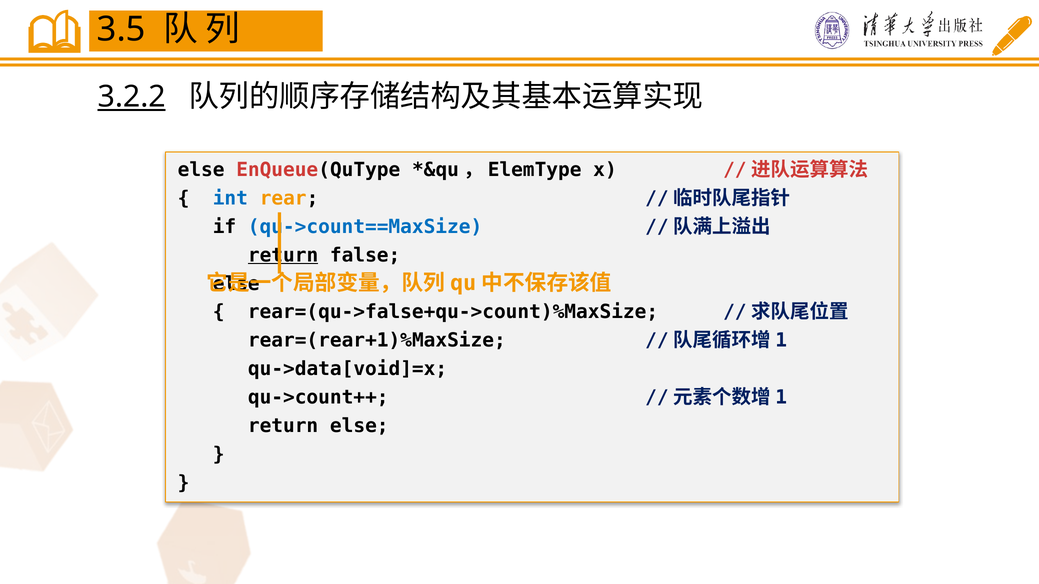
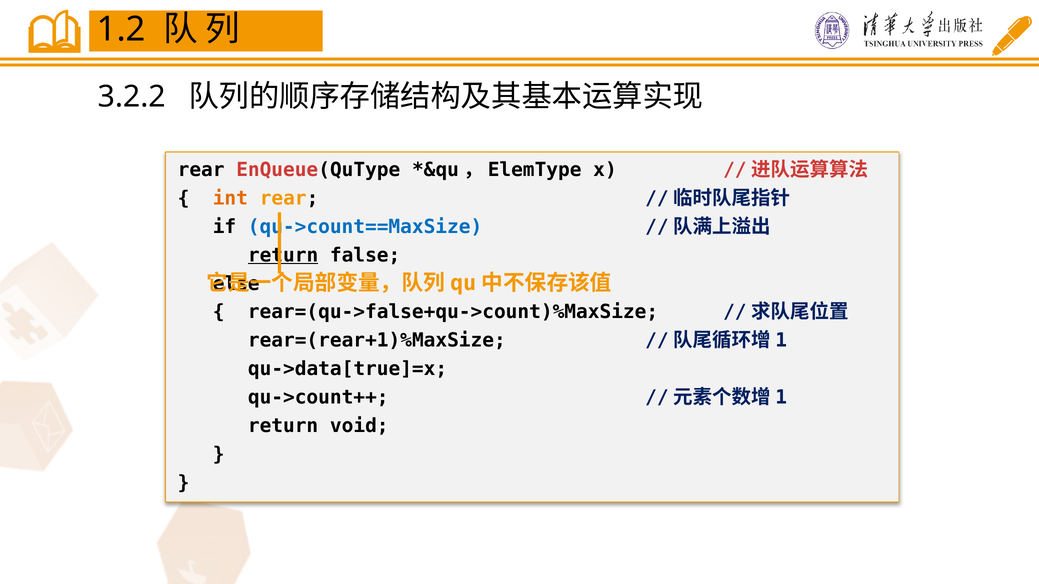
3.5: 3.5 -> 1.2
3.2.2 underline: present -> none
else at (201, 170): else -> rear
int colour: blue -> orange
qu->data[void]=x: qu->data[void]=x -> qu->data[true]=x
return else: else -> void
